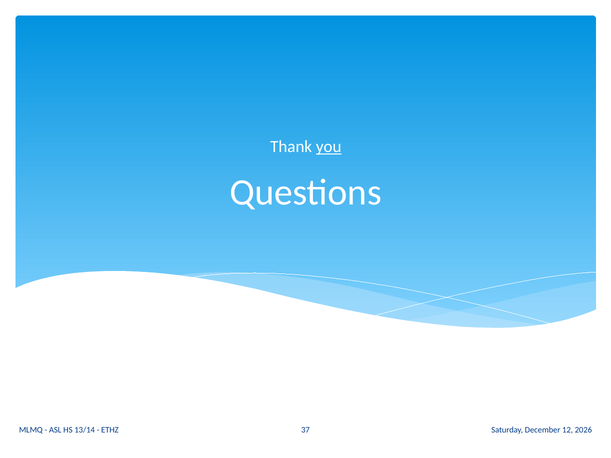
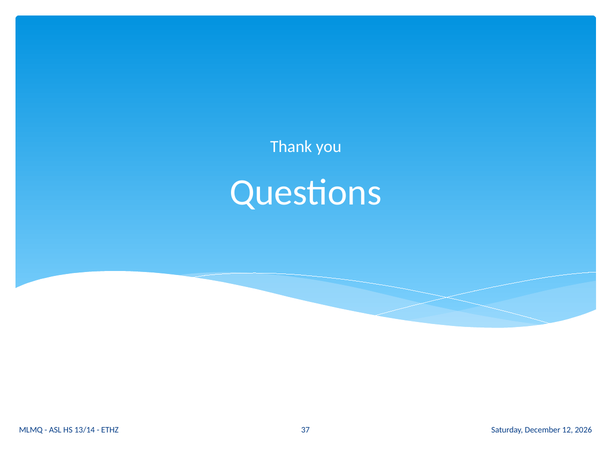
you underline: present -> none
